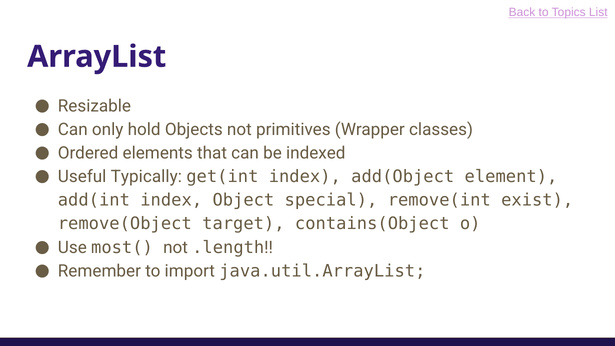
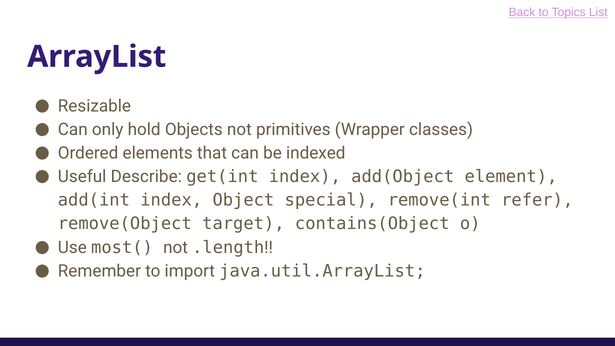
Typically: Typically -> Describe
exist: exist -> refer
